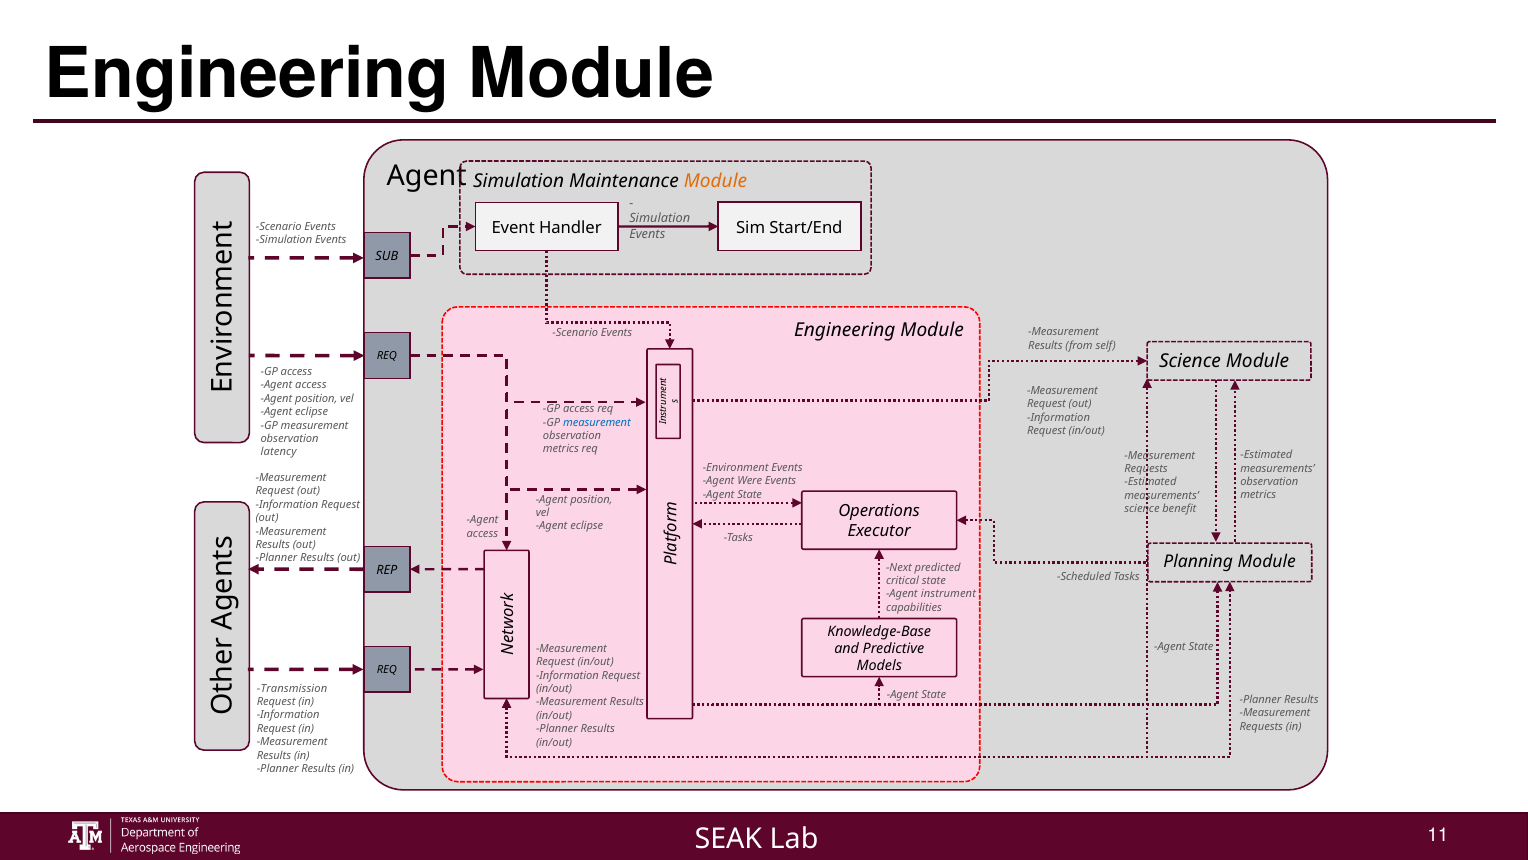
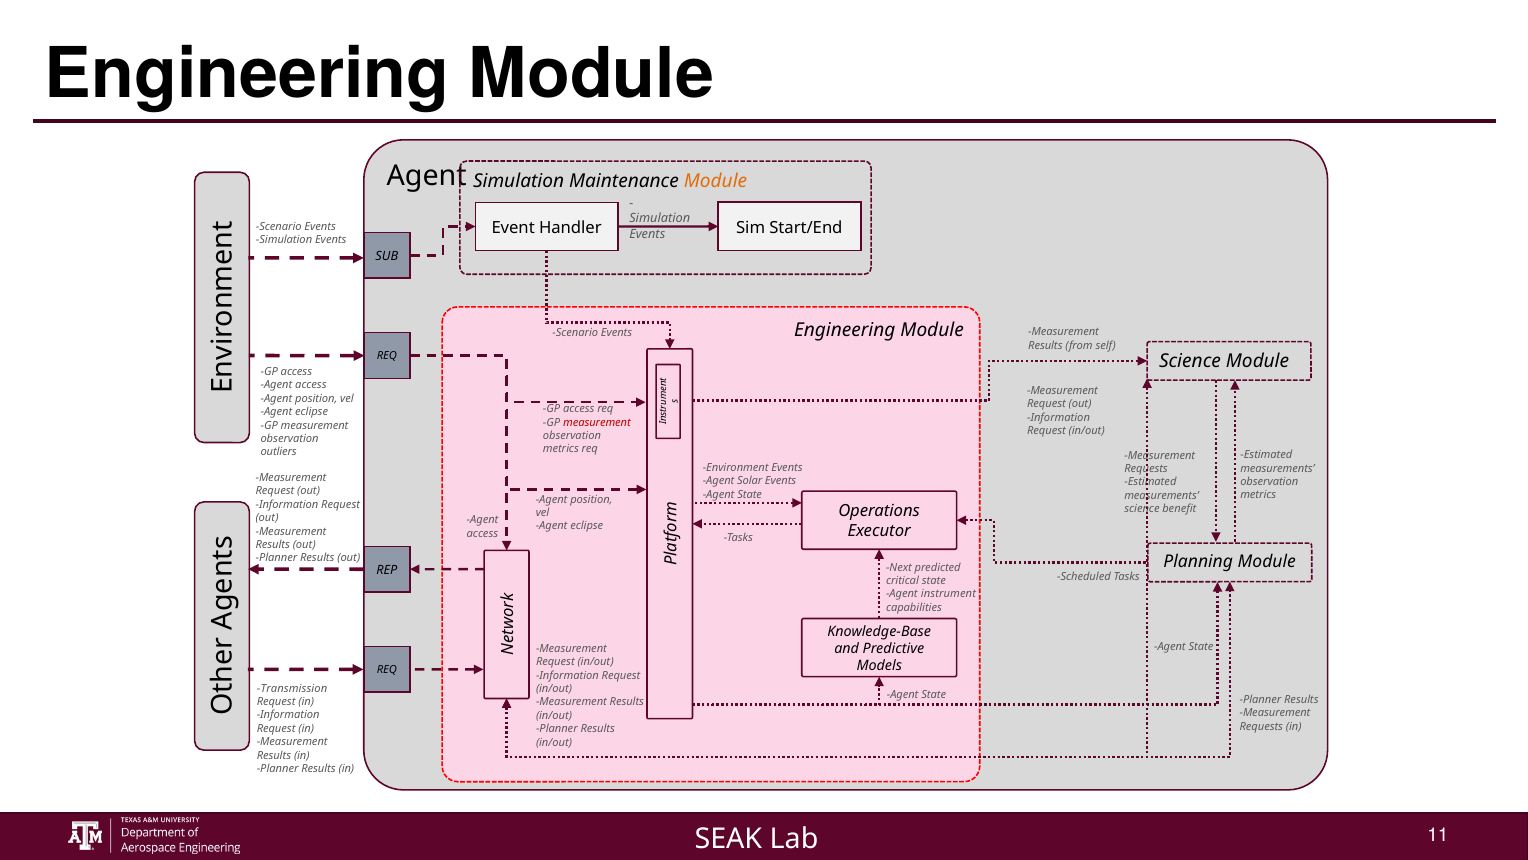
measurement at (597, 422) colour: blue -> red
latency: latency -> outliers
Were: Were -> Solar
